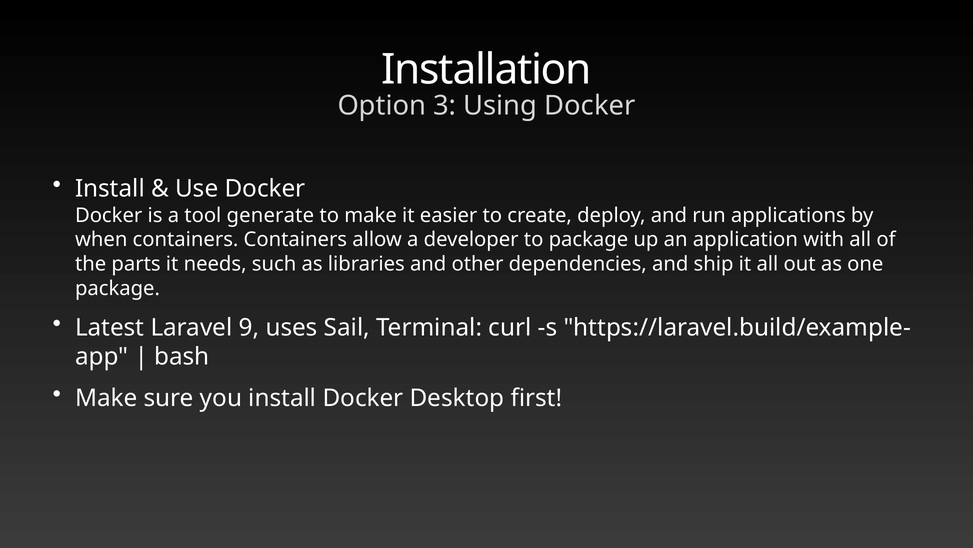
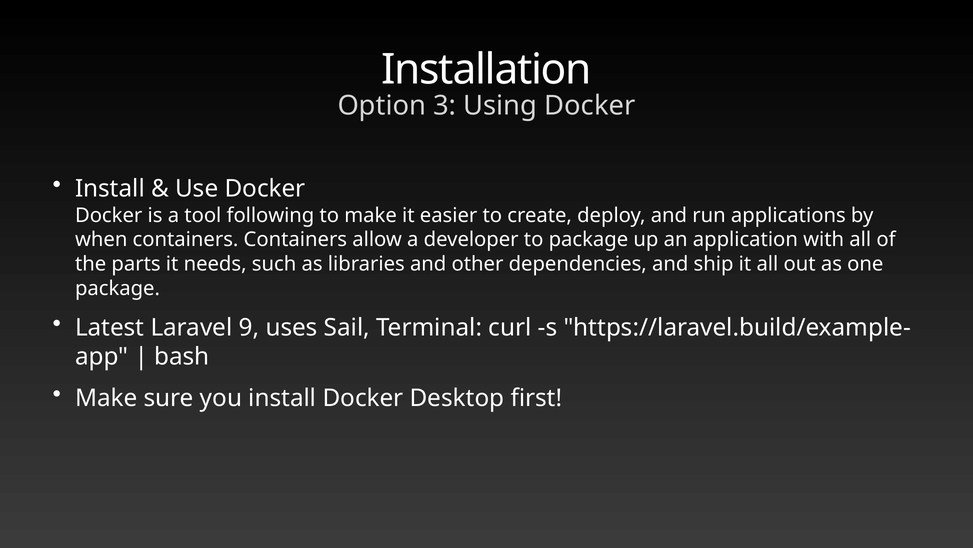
generate: generate -> following
